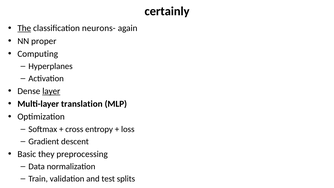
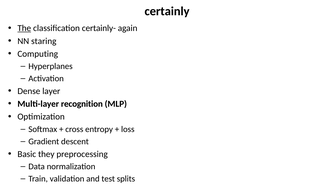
neurons-: neurons- -> certainly-
proper: proper -> staring
layer underline: present -> none
translation: translation -> recognition
